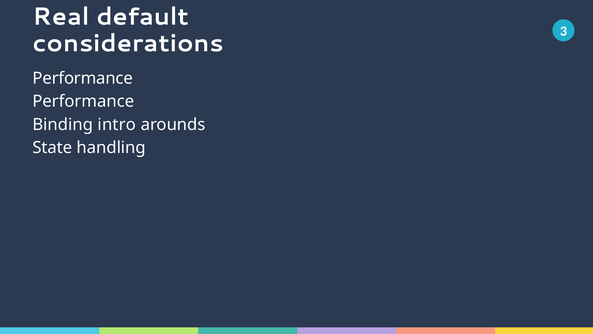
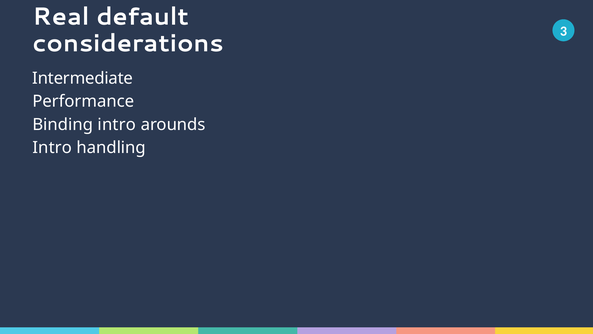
Performance at (83, 78): Performance -> Intermediate
State at (52, 147): State -> Intro
